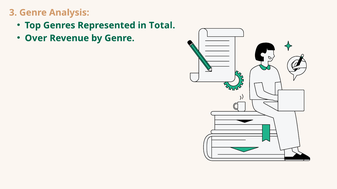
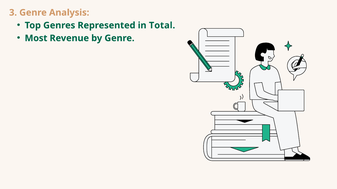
Over: Over -> Most
